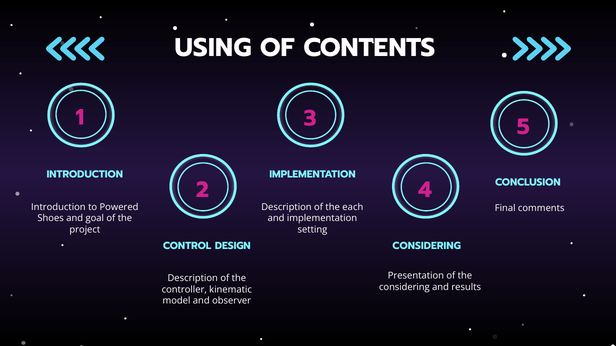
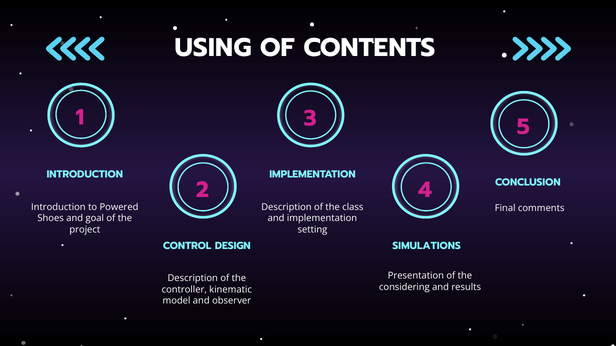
each: each -> class
CONSIDERING at (427, 246): CONSIDERING -> SIMULATIONS
